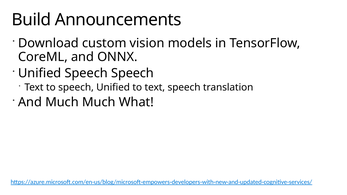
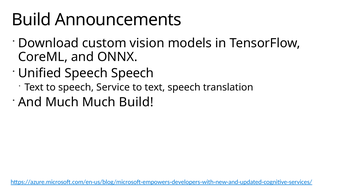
speech Unified: Unified -> Service
Much What: What -> Build
